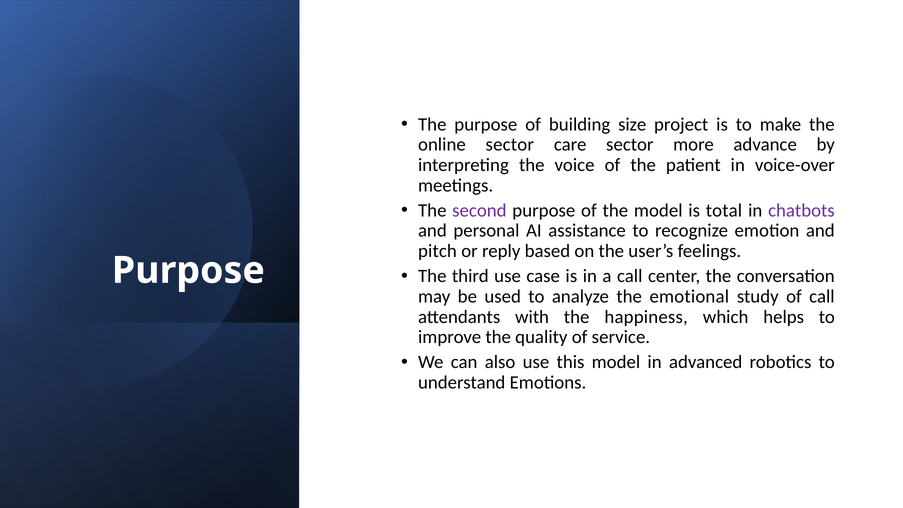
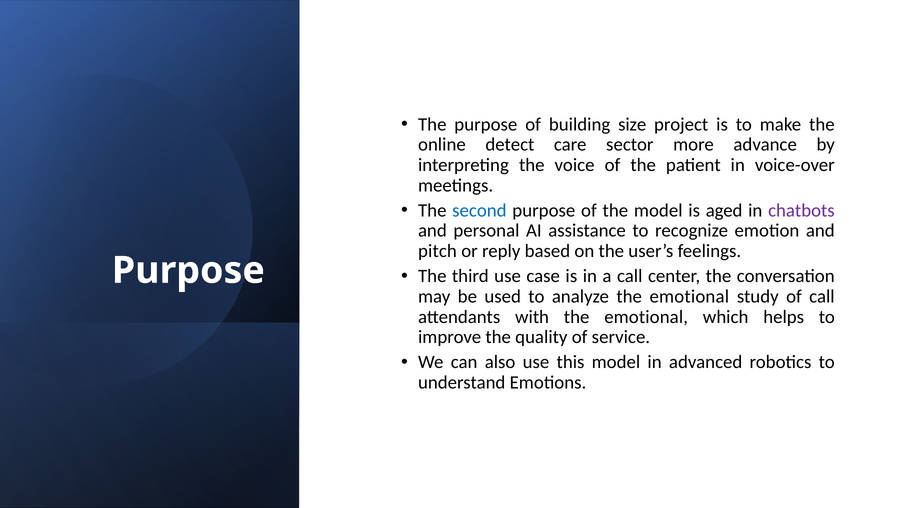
online sector: sector -> detect
second colour: purple -> blue
total: total -> aged
with the happiness: happiness -> emotional
